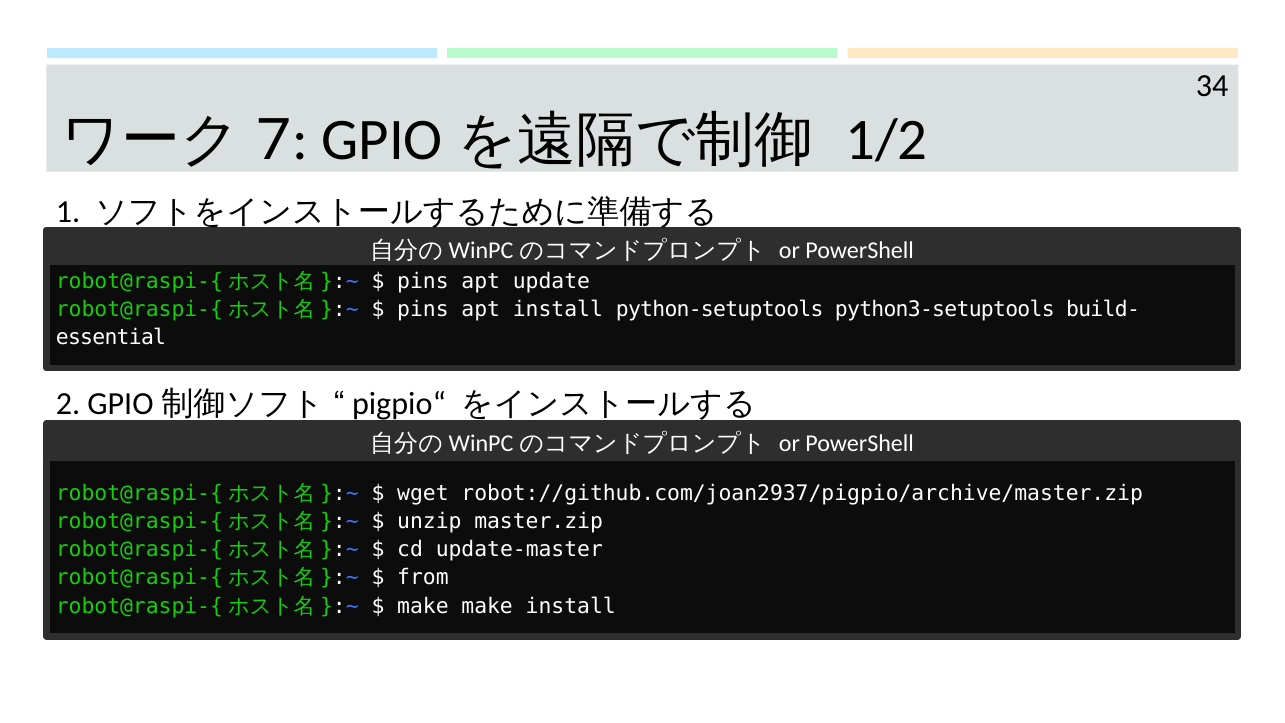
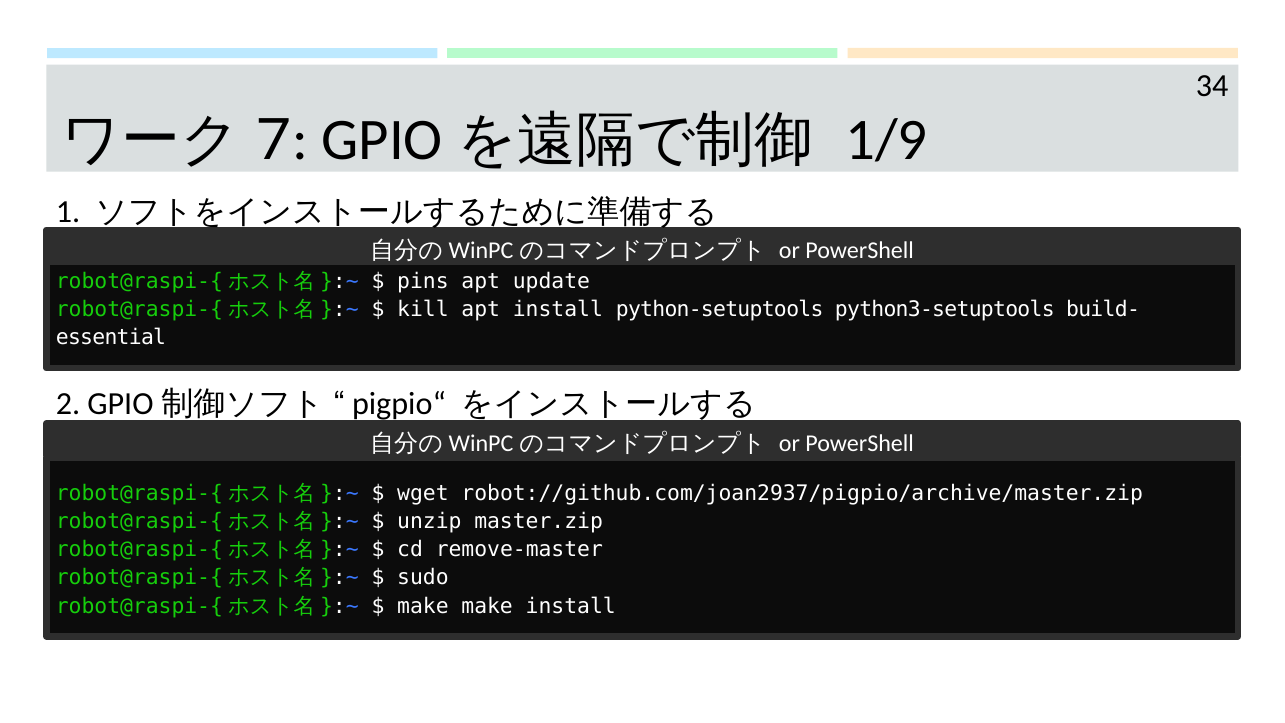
1/2: 1/2 -> 1/9
pins at (423, 309): pins -> kill
update-master: update-master -> remove-master
from: from -> sudo
